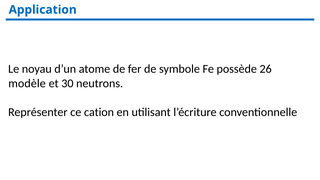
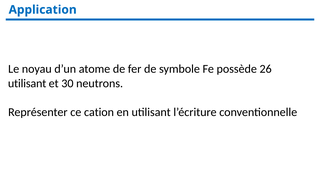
modèle at (27, 83): modèle -> utilisant
